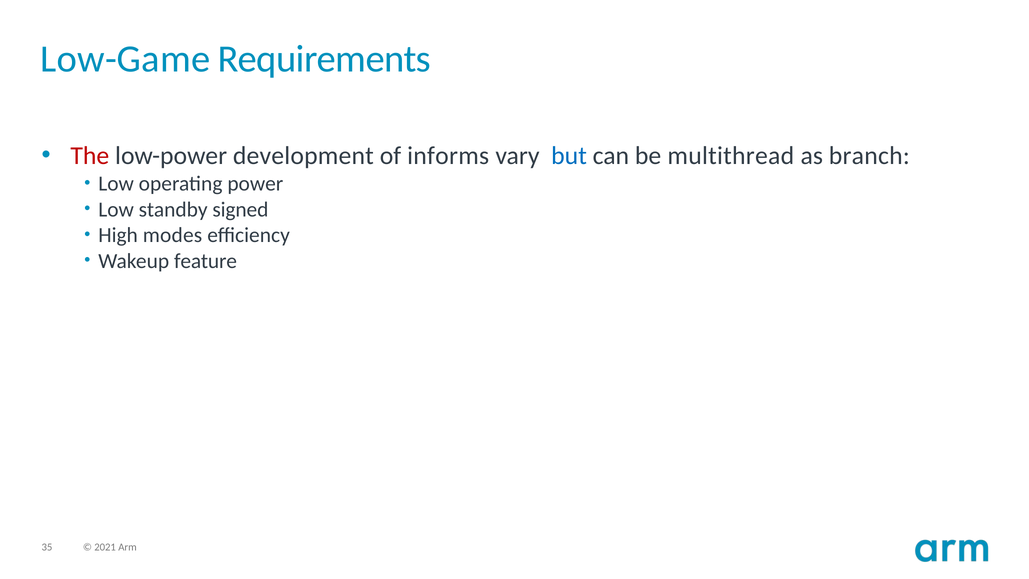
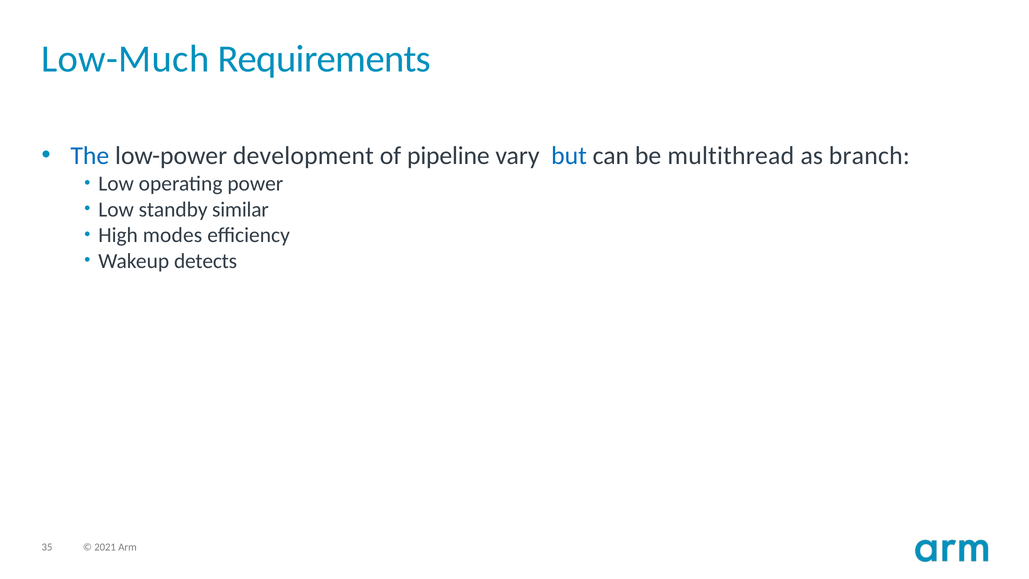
Low-Game: Low-Game -> Low-Much
The colour: red -> blue
informs: informs -> pipeline
signed: signed -> similar
feature: feature -> detects
